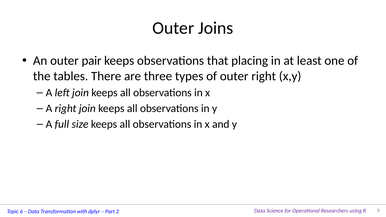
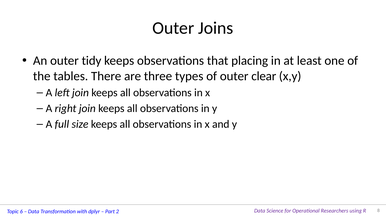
pair: pair -> tidy
outer right: right -> clear
